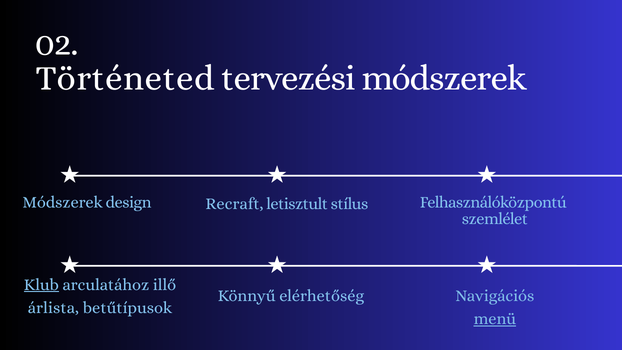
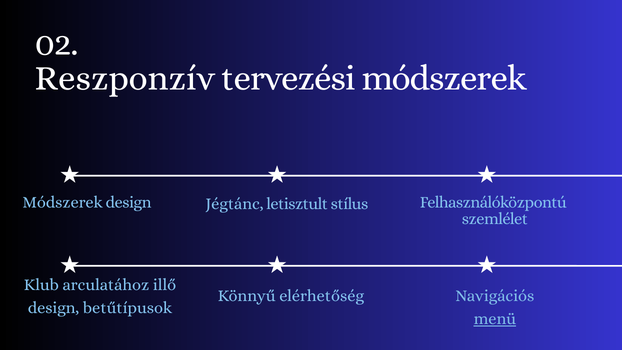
Történeted: Történeted -> Reszponzív
Recraft: Recraft -> Jégtánc
Klub underline: present -> none
árlista at (53, 308): árlista -> design
